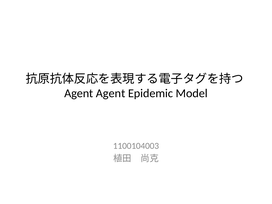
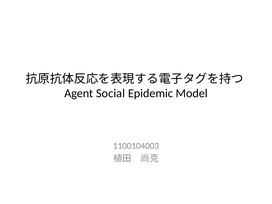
Agent at (111, 93): Agent -> Social
